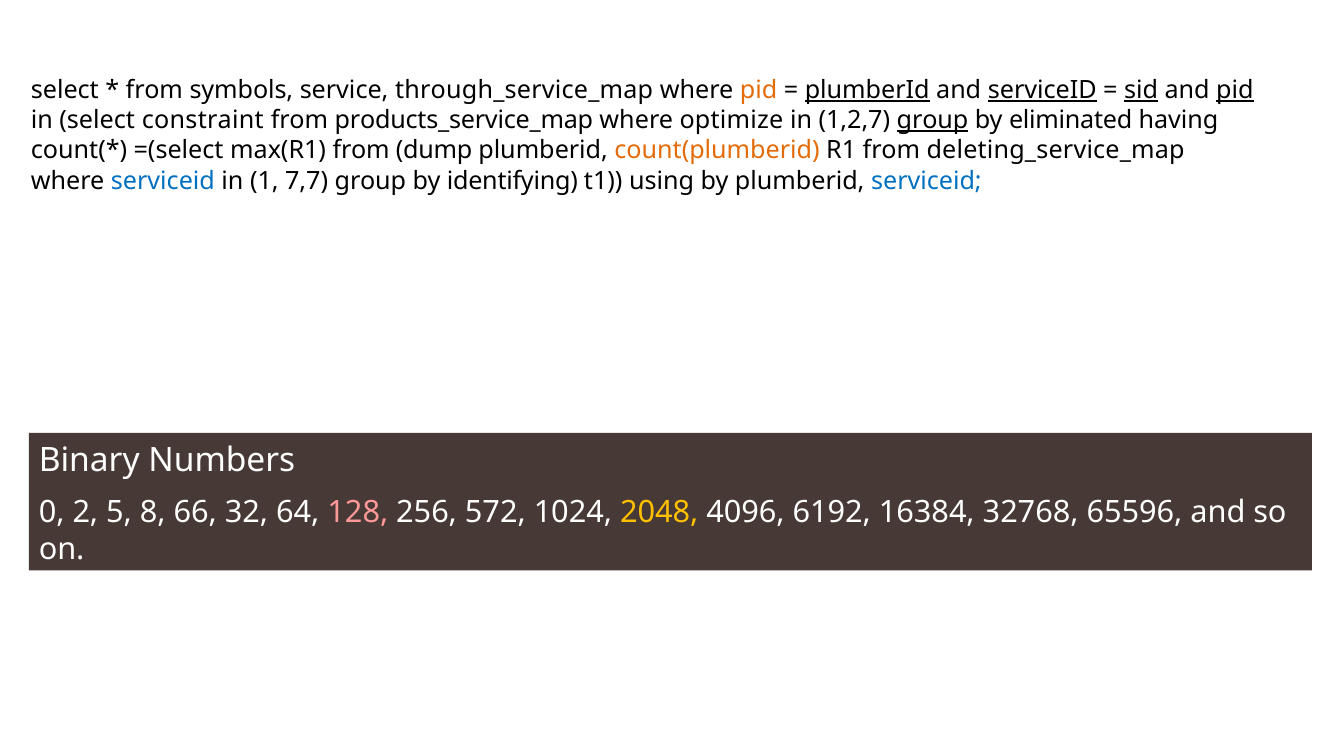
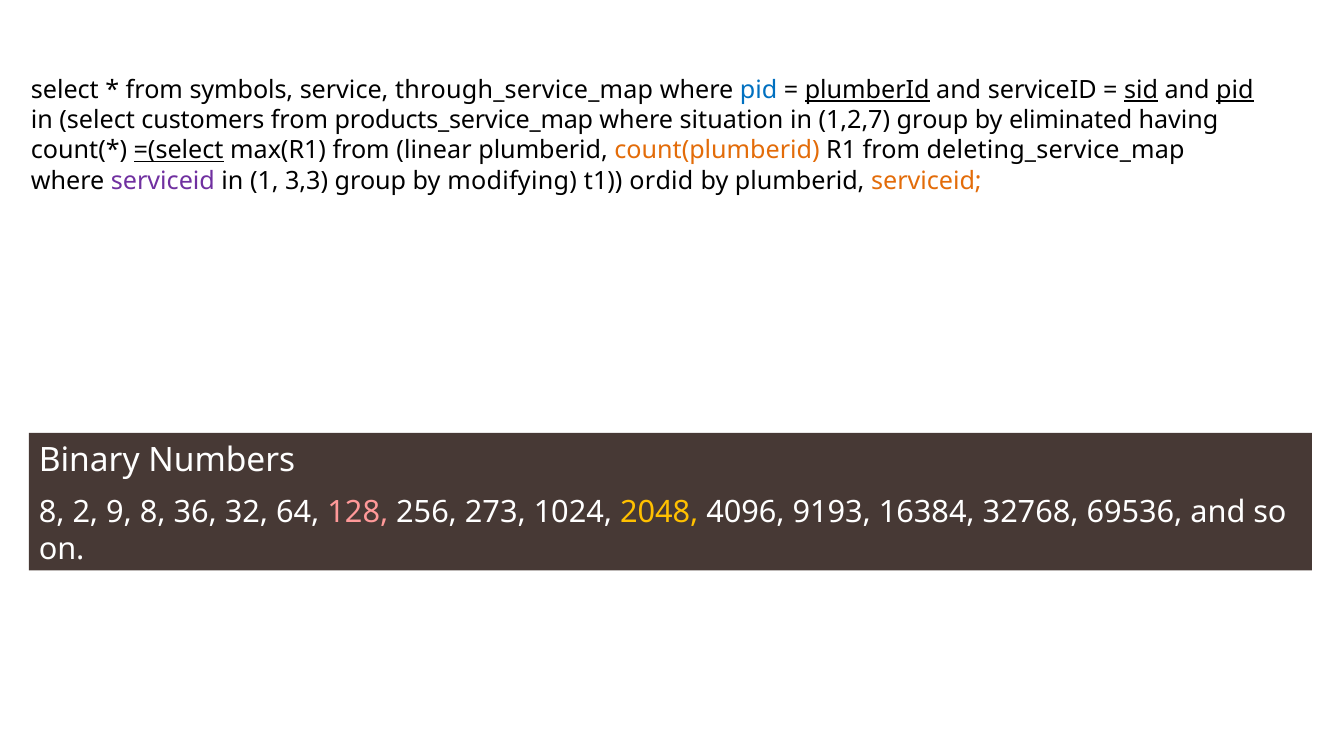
pid at (759, 90) colour: orange -> blue
serviceID at (1042, 90) underline: present -> none
constraint: constraint -> customers
optimize: optimize -> situation
group at (933, 120) underline: present -> none
=(select underline: none -> present
dump: dump -> linear
serviceid at (163, 181) colour: blue -> purple
7,7: 7,7 -> 3,3
identifying: identifying -> modifying
using: using -> ordid
serviceid at (926, 181) colour: blue -> orange
0 at (52, 512): 0 -> 8
5: 5 -> 9
66: 66 -> 36
572: 572 -> 273
6192: 6192 -> 9193
65596: 65596 -> 69536
